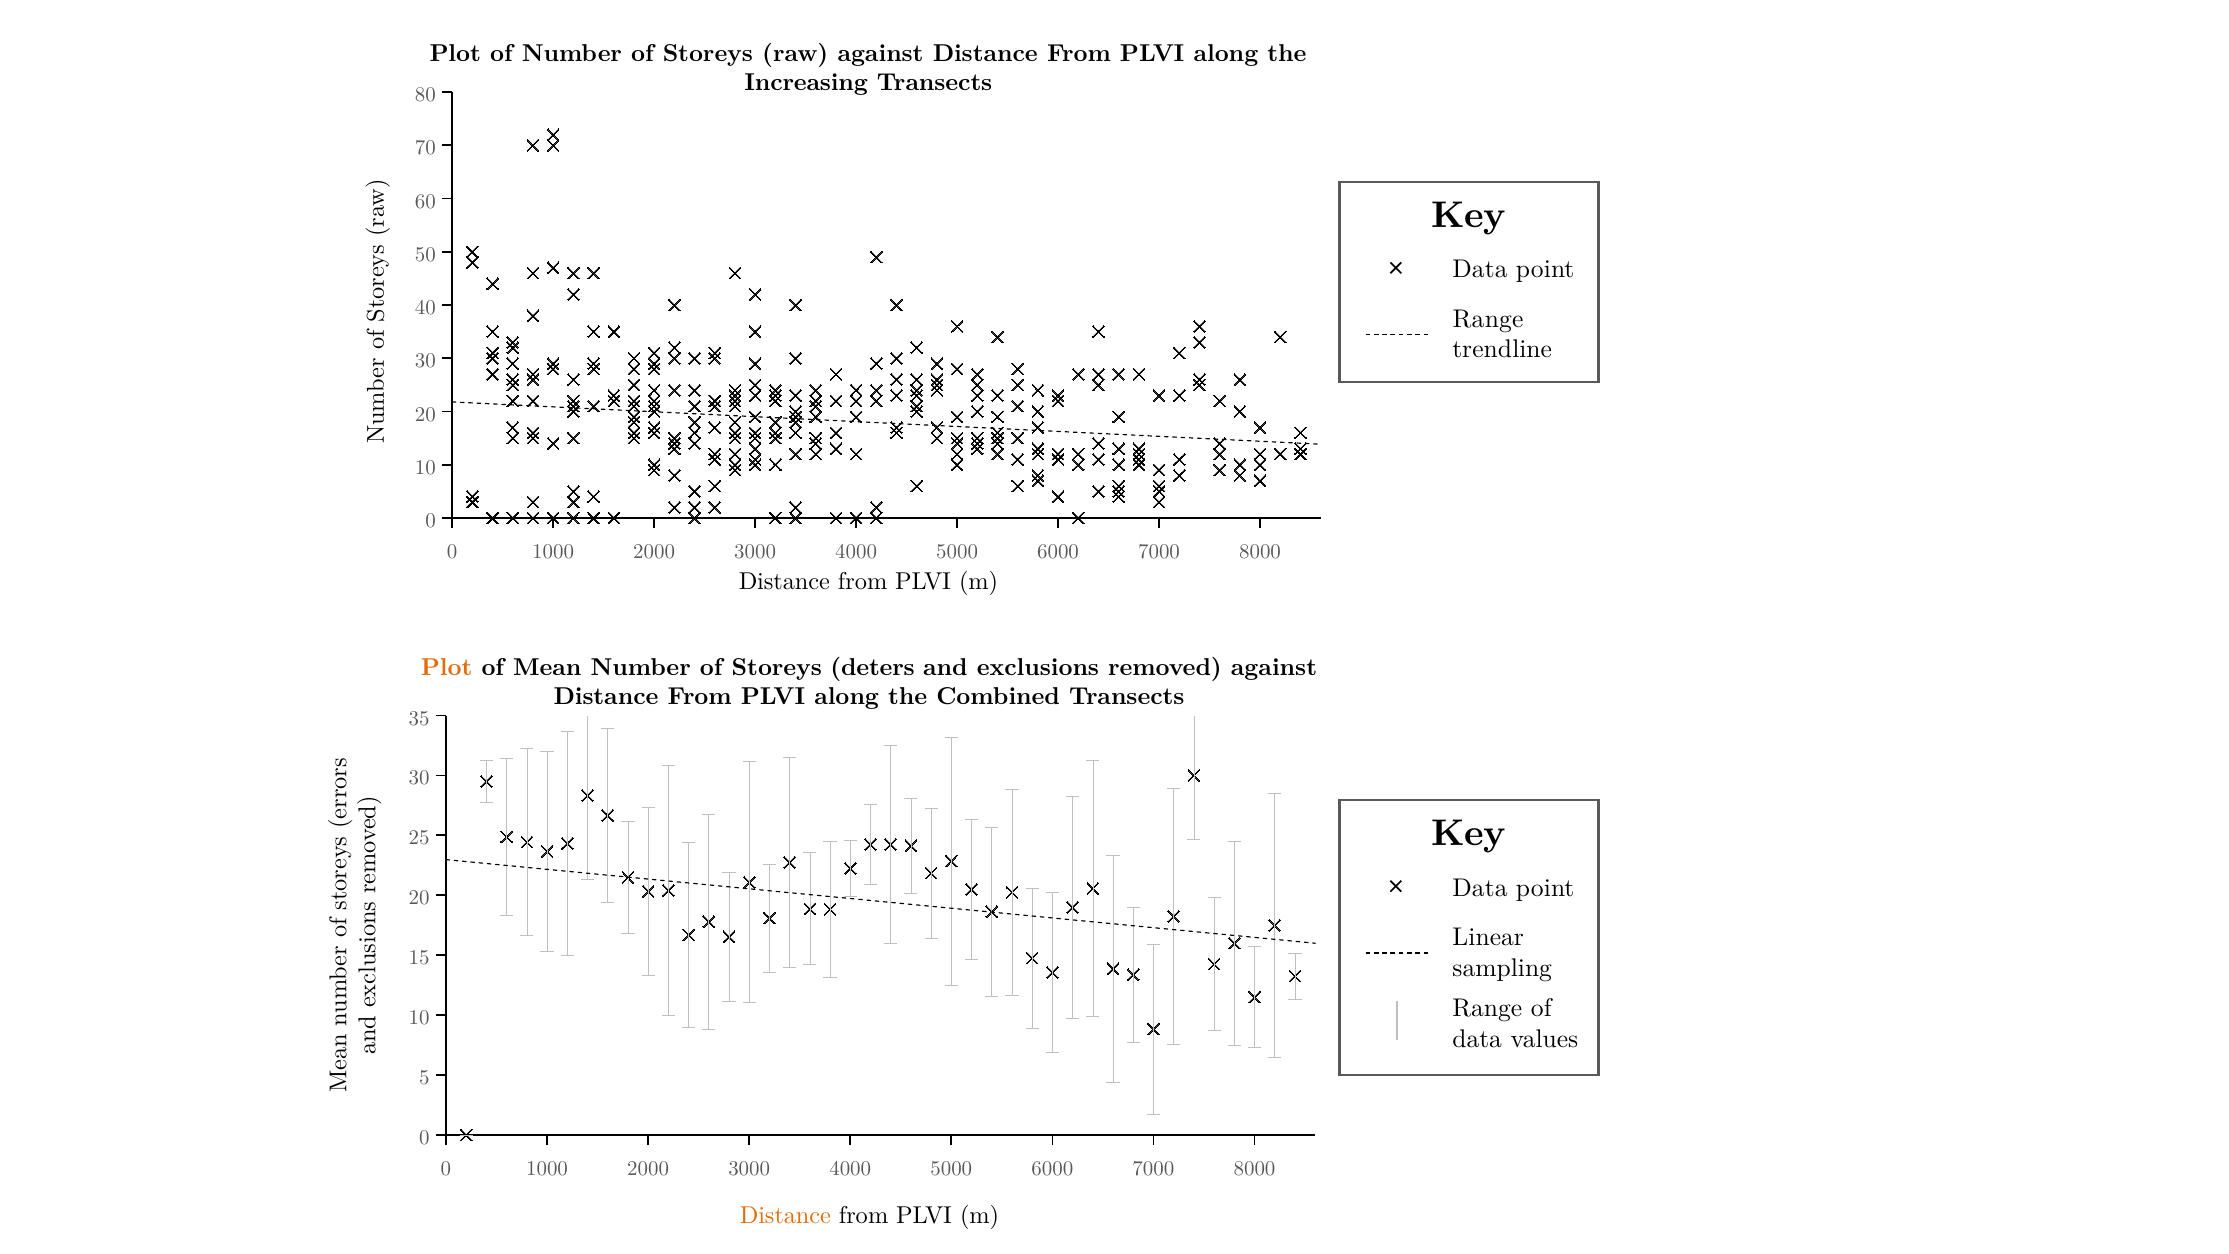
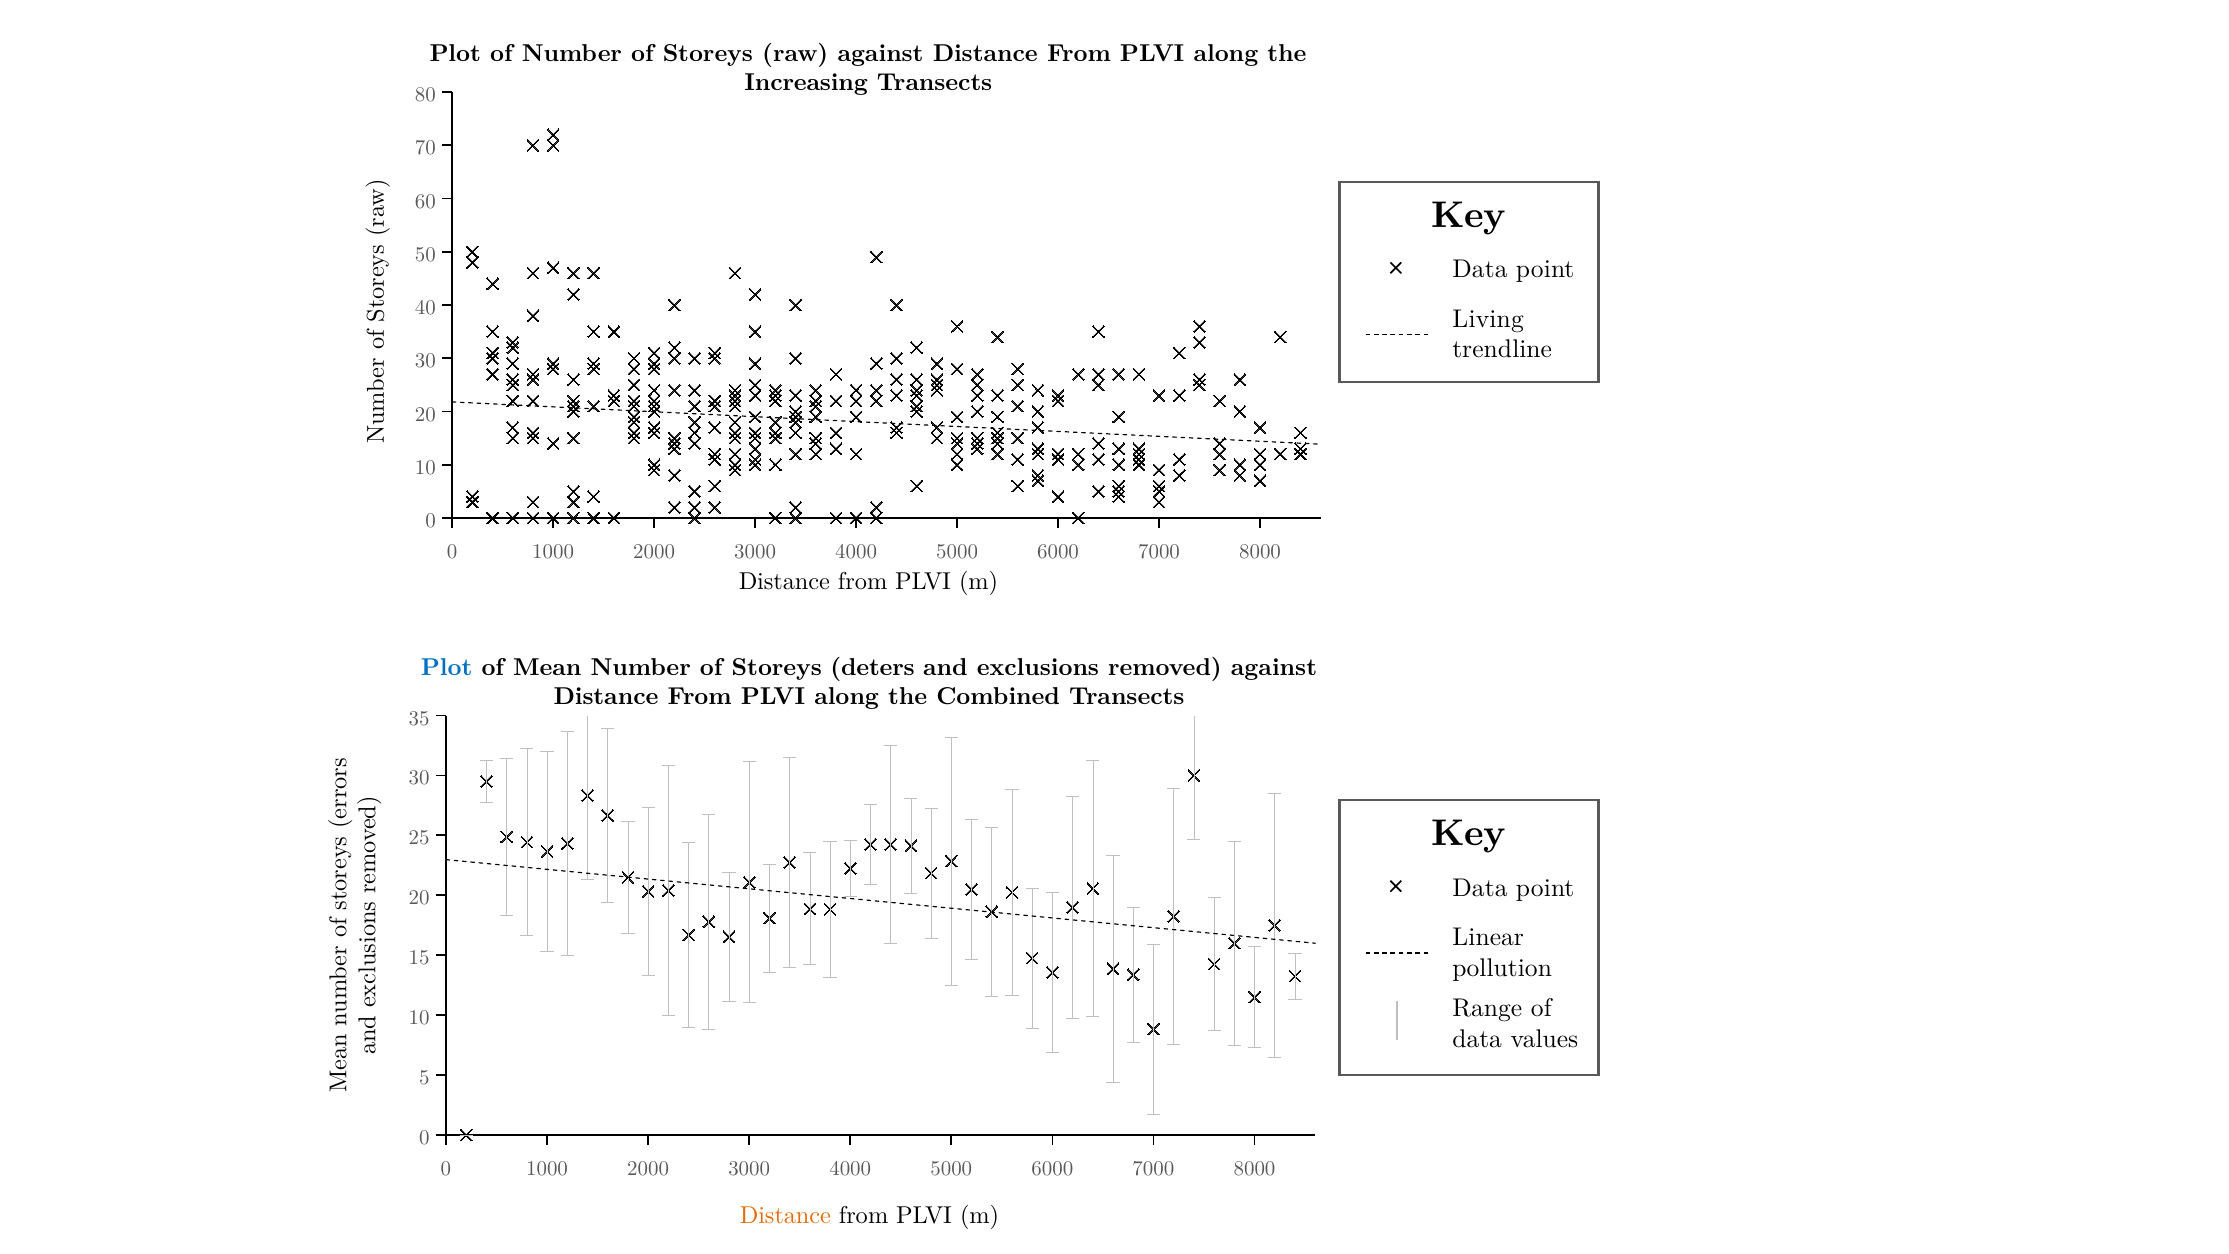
Range at (1488, 319): Range -> Living
Plot at (447, 668) colour: orange -> blue
sampling: sampling -> pollution
